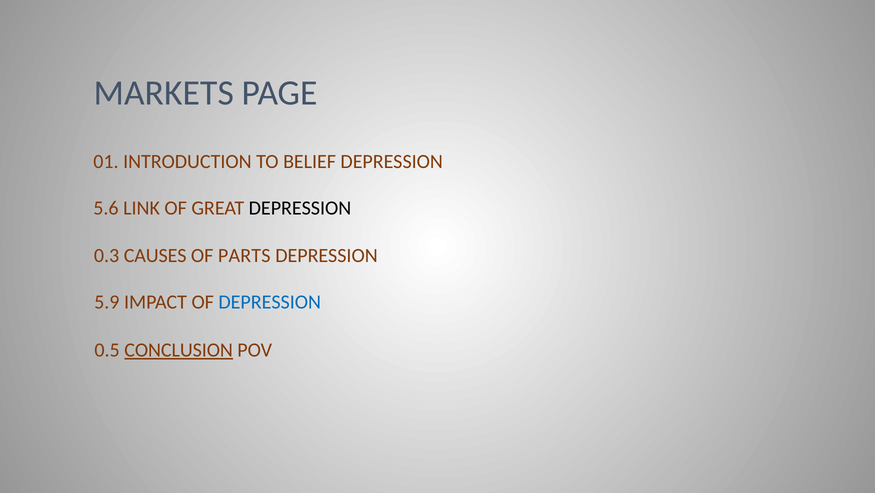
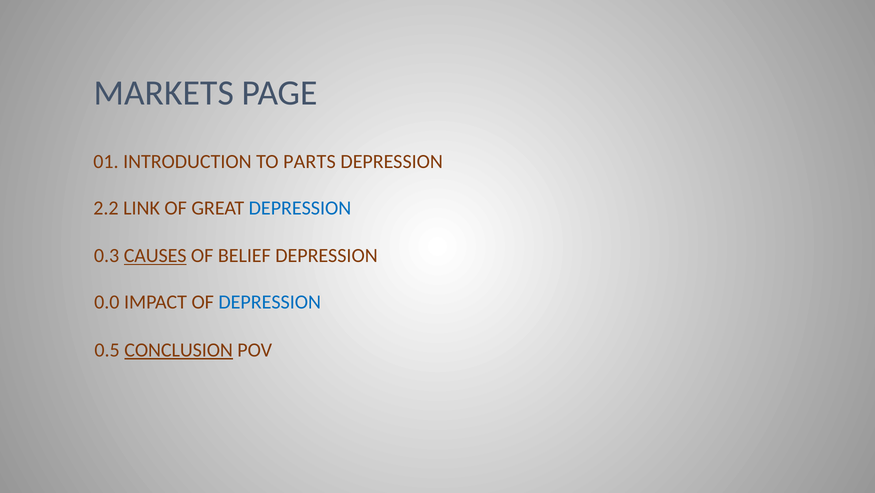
BELIEF: BELIEF -> PARTS
5.6: 5.6 -> 2.2
DEPRESSION at (300, 208) colour: black -> blue
CAUSES underline: none -> present
PARTS: PARTS -> BELIEF
5.9: 5.9 -> 0.0
